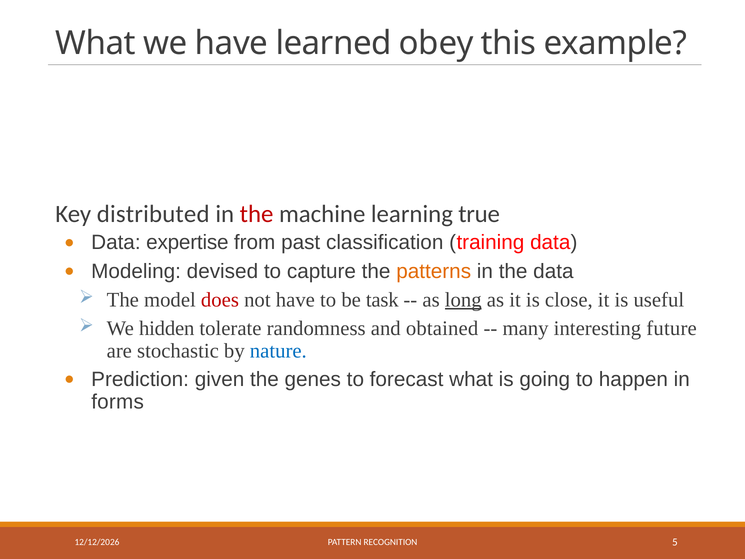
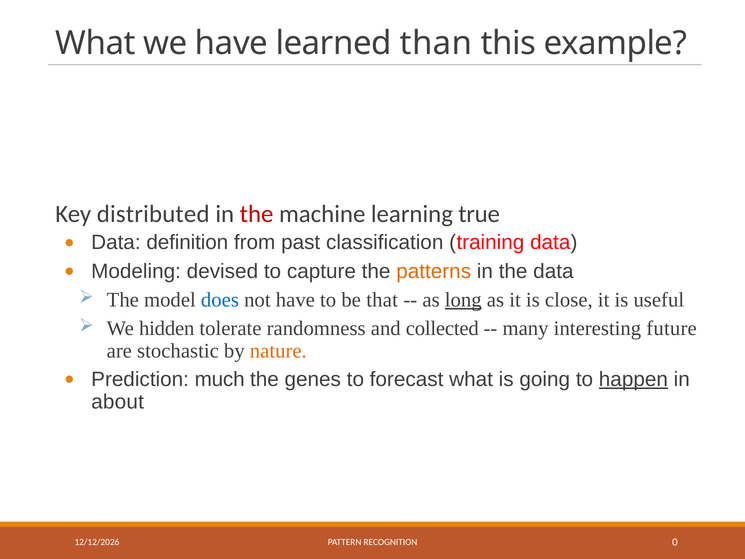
obey: obey -> than
expertise: expertise -> definition
does colour: red -> blue
task: task -> that
obtained: obtained -> collected
nature colour: blue -> orange
given: given -> much
happen underline: none -> present
forms: forms -> about
5: 5 -> 0
